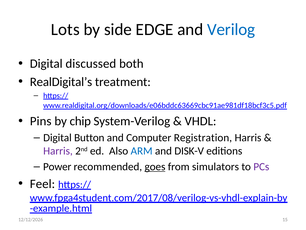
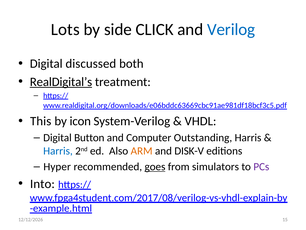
EDGE: EDGE -> CLICK
RealDigital’s underline: none -> present
Pins: Pins -> This
chip: chip -> icon
Registration: Registration -> Outstanding
Harris at (58, 151) colour: purple -> blue
ARM colour: blue -> orange
Power: Power -> Hyper
Feel: Feel -> Into
